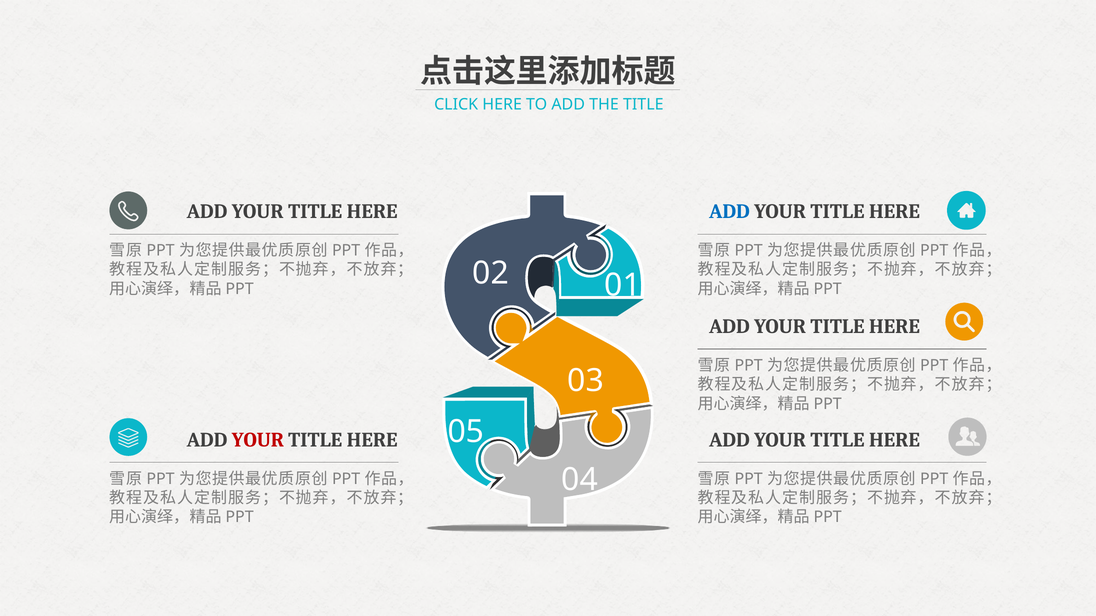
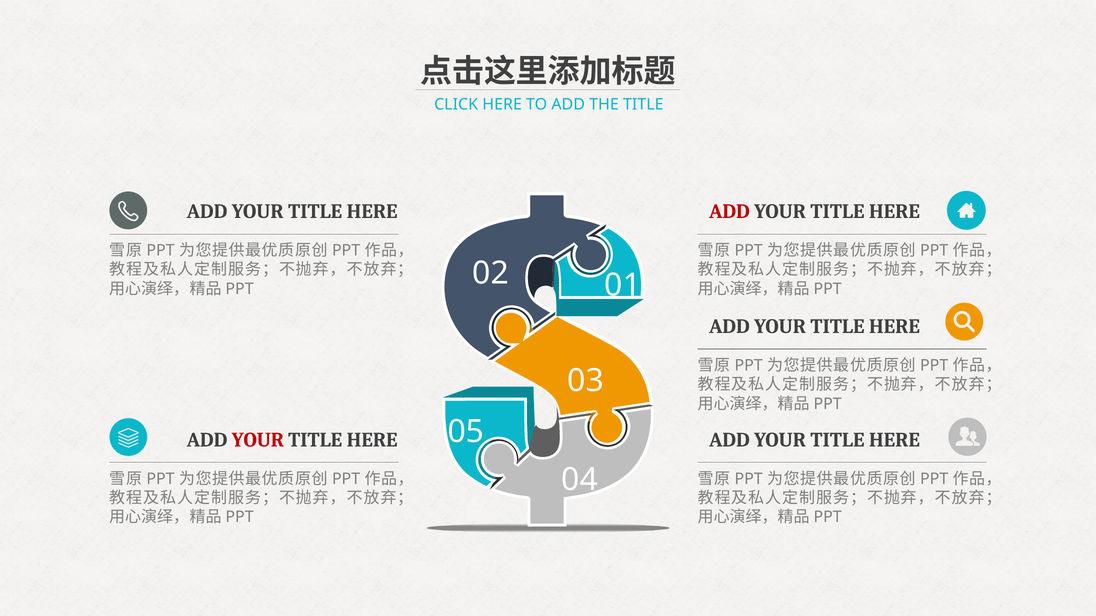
ADD at (729, 212) colour: blue -> red
